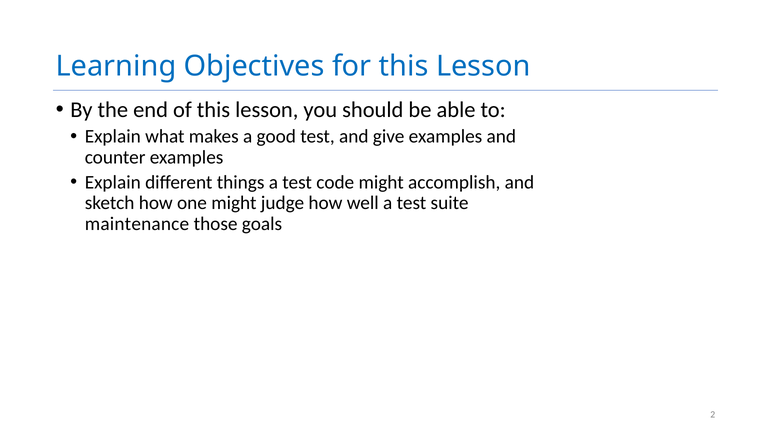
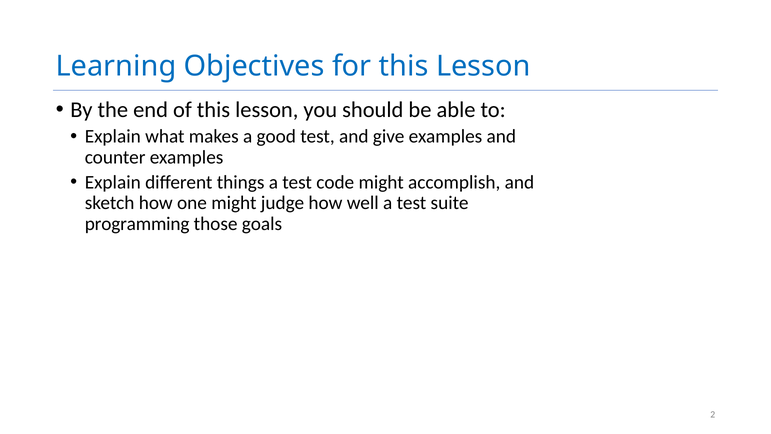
maintenance: maintenance -> programming
